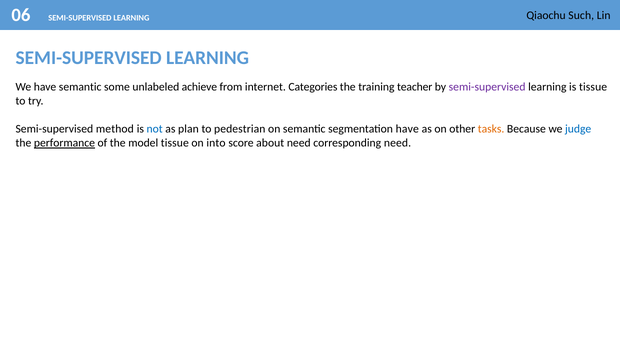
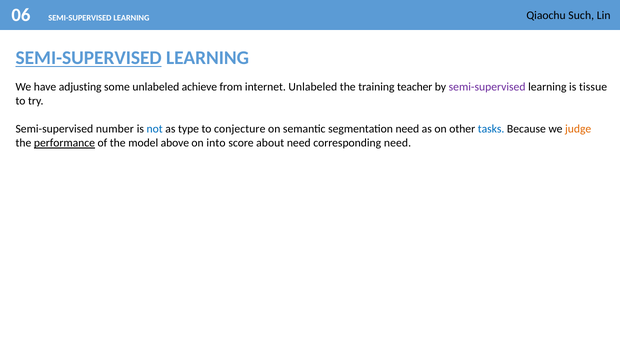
SEMI-SUPERVISED at (89, 58) underline: none -> present
have semantic: semantic -> adjusting
internet Categories: Categories -> Unlabeled
method: method -> number
plan: plan -> type
pedestrian: pedestrian -> conjecture
segmentation have: have -> need
tasks colour: orange -> blue
judge colour: blue -> orange
model tissue: tissue -> above
